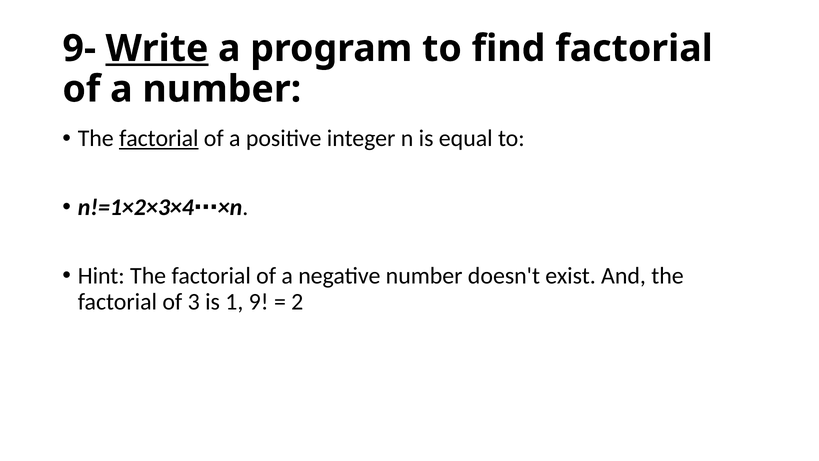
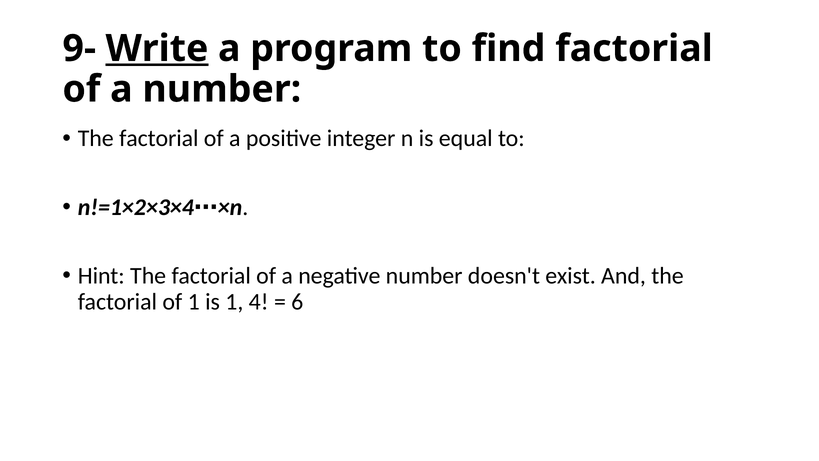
factorial at (159, 138) underline: present -> none
of 3: 3 -> 1
9: 9 -> 4
2: 2 -> 6
